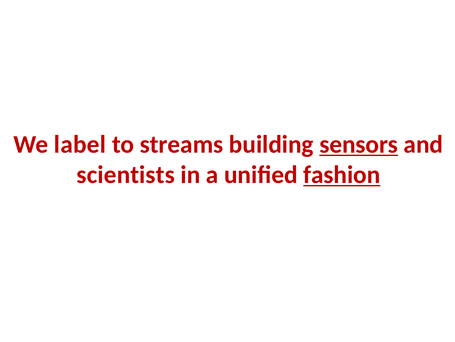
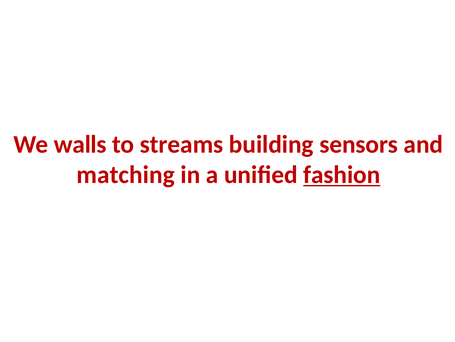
label: label -> walls
sensors underline: present -> none
scientists: scientists -> matching
